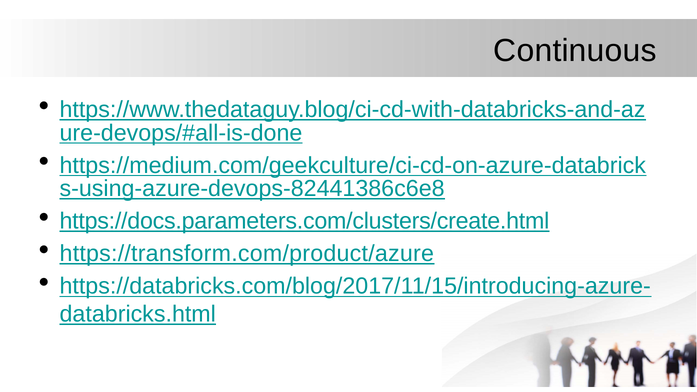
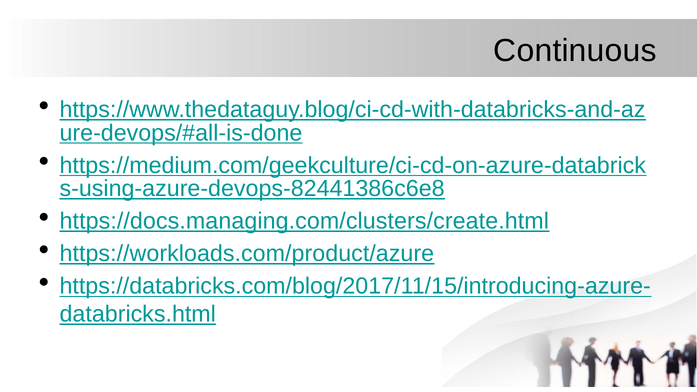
https://docs.parameters.com/clusters/create.html: https://docs.parameters.com/clusters/create.html -> https://docs.managing.com/clusters/create.html
https://transform.com/product/azure: https://transform.com/product/azure -> https://workloads.com/product/azure
